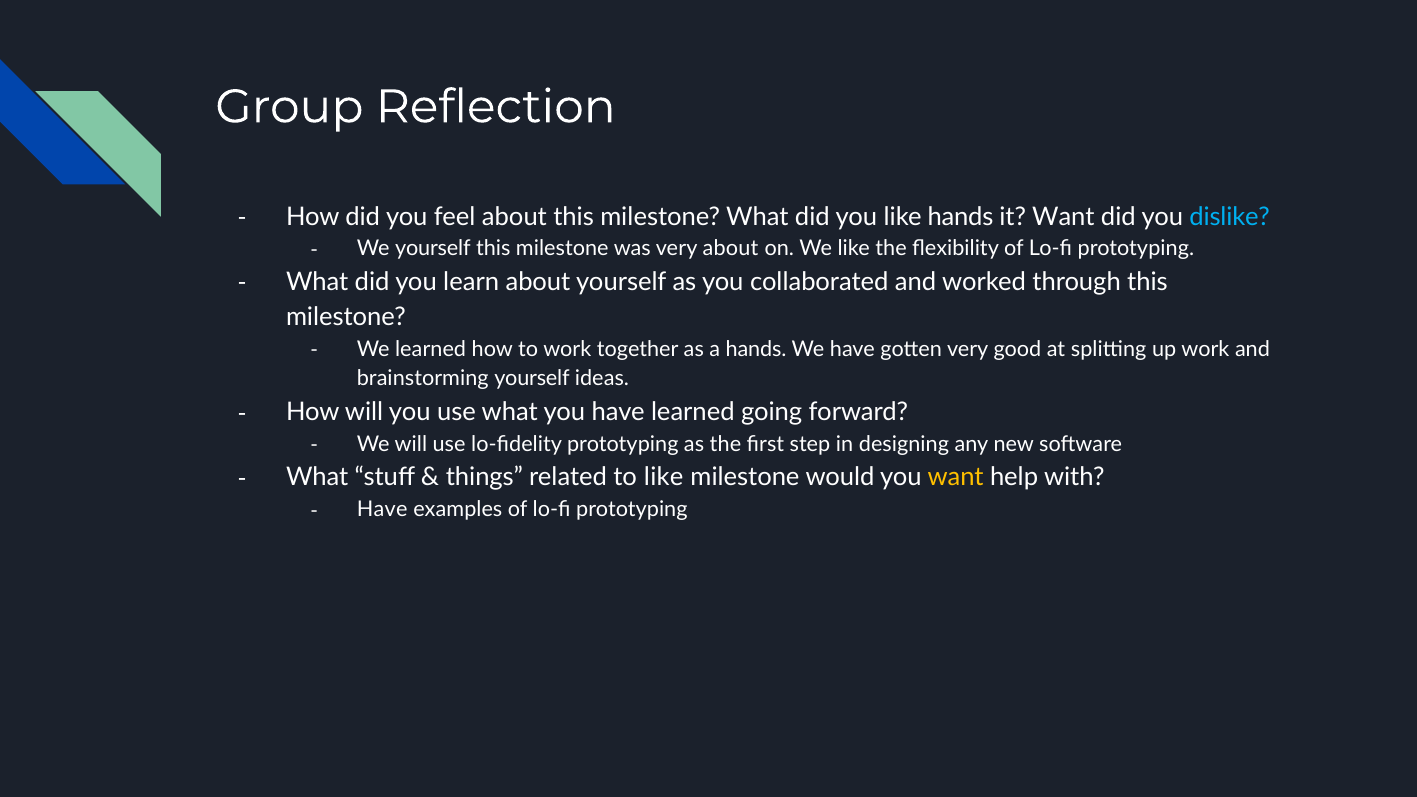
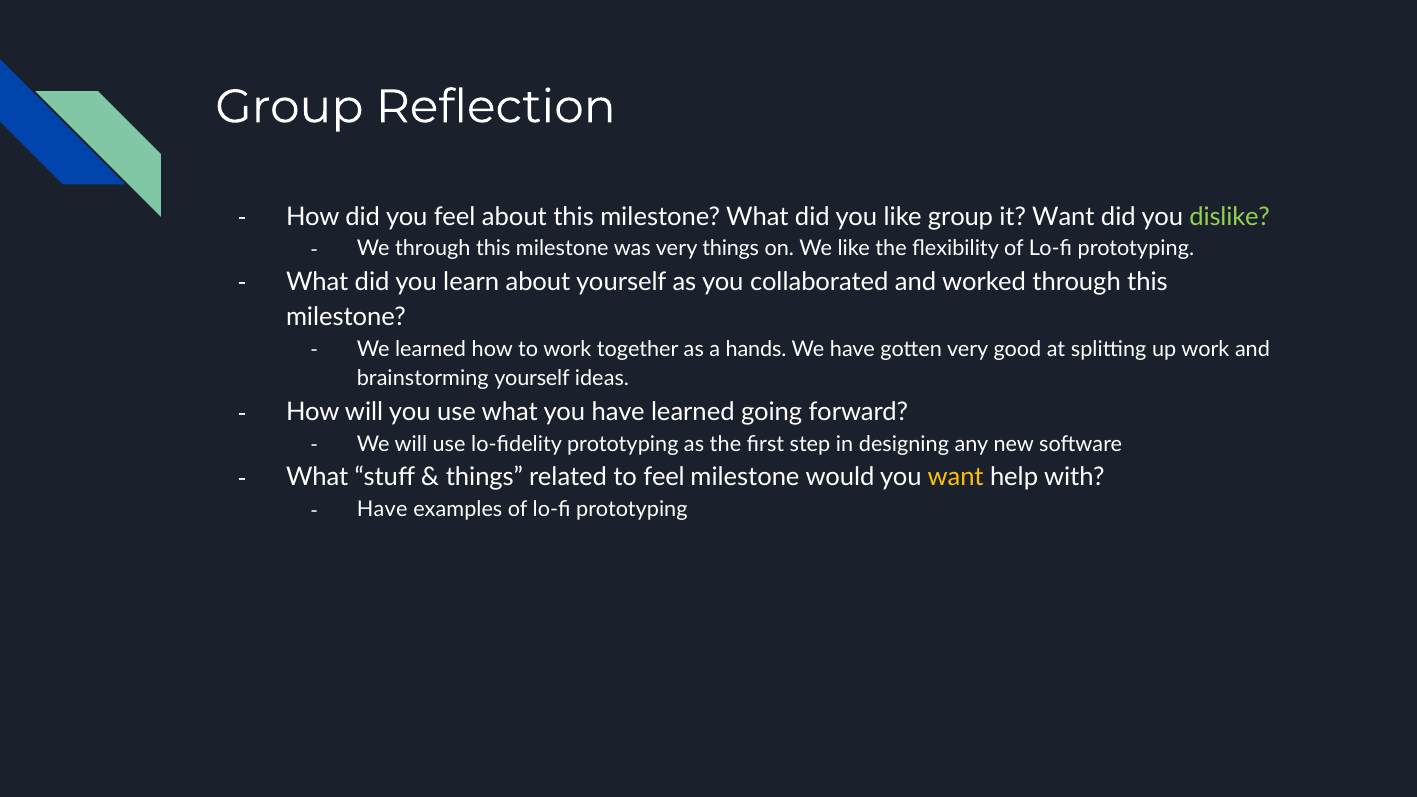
like hands: hands -> group
dislike colour: light blue -> light green
We yourself: yourself -> through
very about: about -> things
to like: like -> feel
